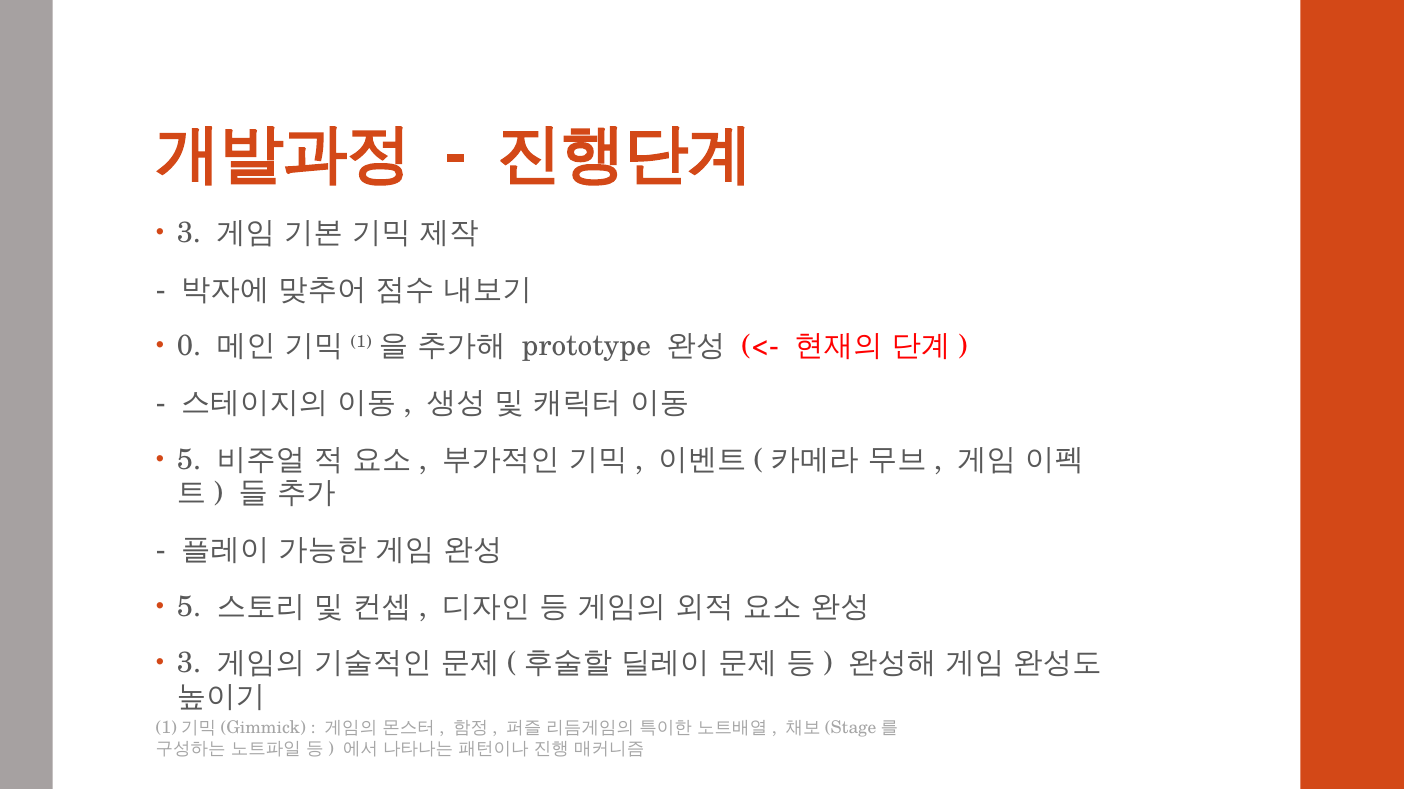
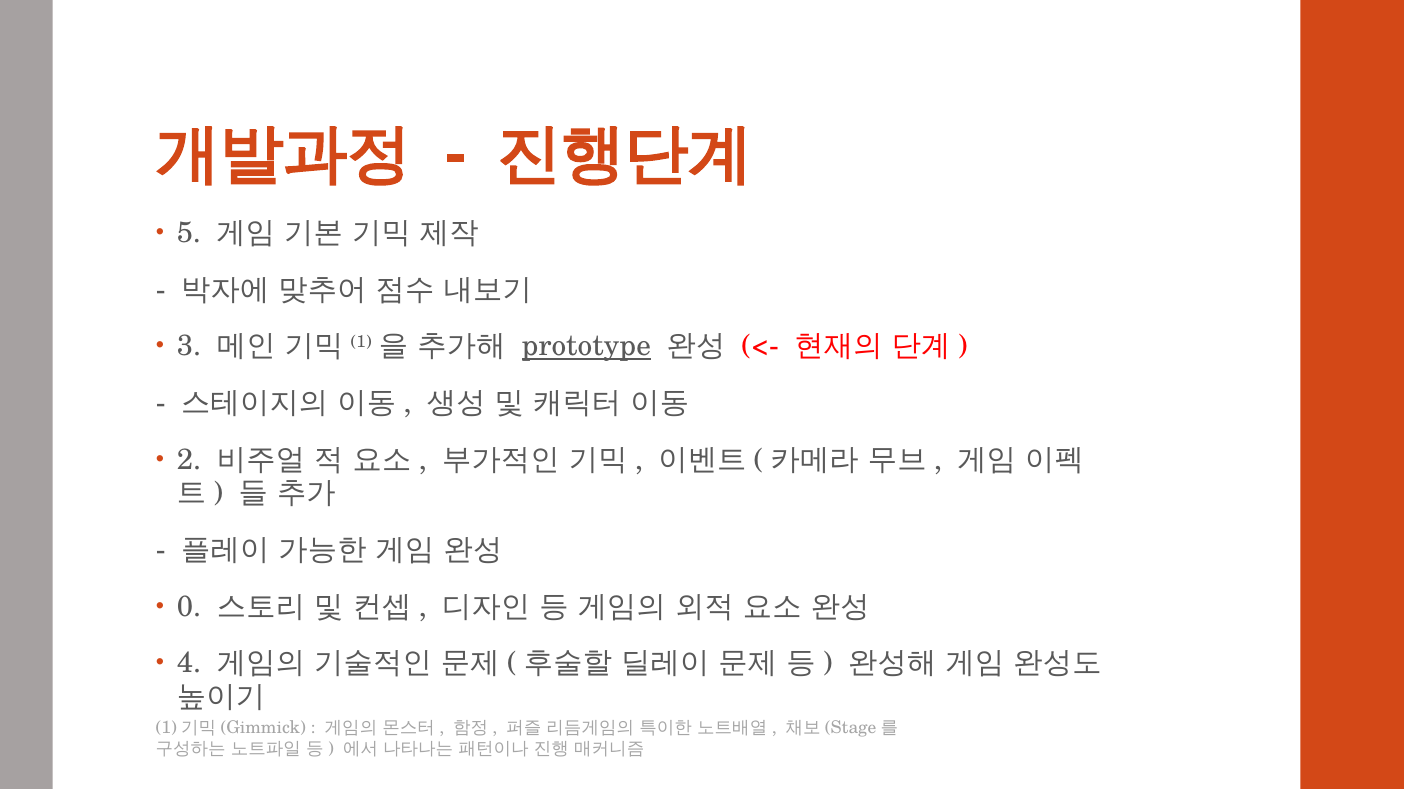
3 at (189, 233): 3 -> 5
0: 0 -> 3
prototype underline: none -> present
5 at (189, 460): 5 -> 2
5 at (189, 607): 5 -> 0
3 at (189, 664): 3 -> 4
